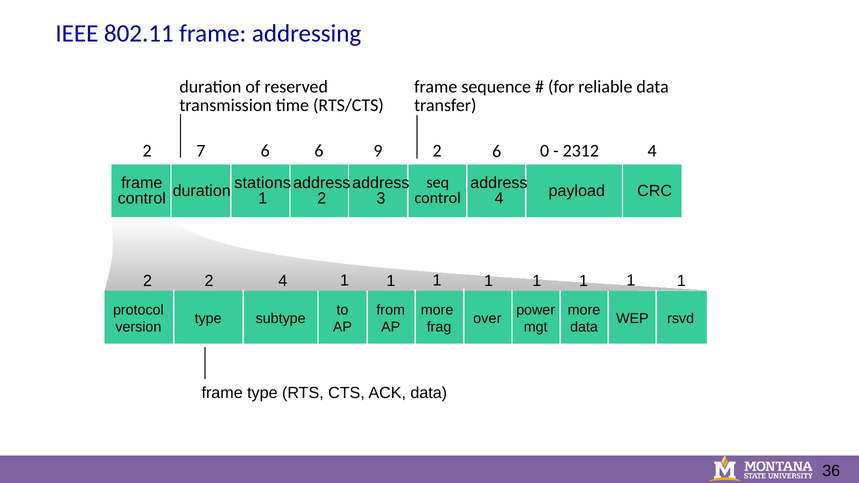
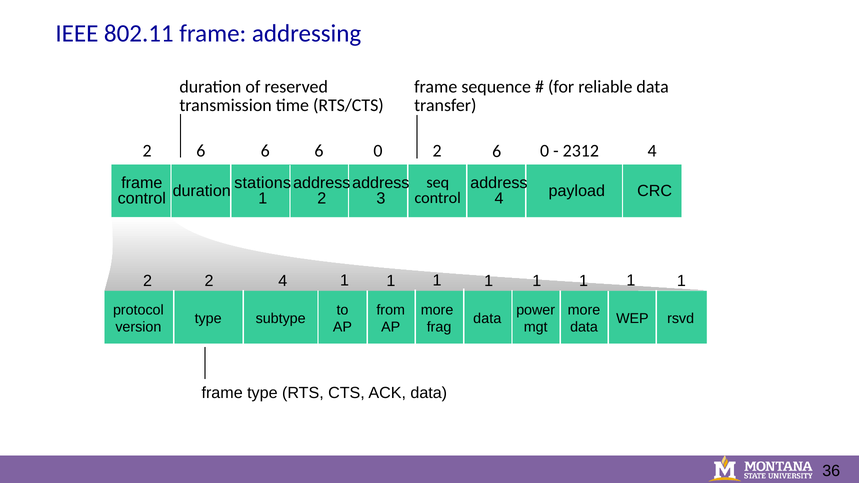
7 at (201, 151): 7 -> 6
6 6 9: 9 -> 0
over at (487, 319): over -> data
